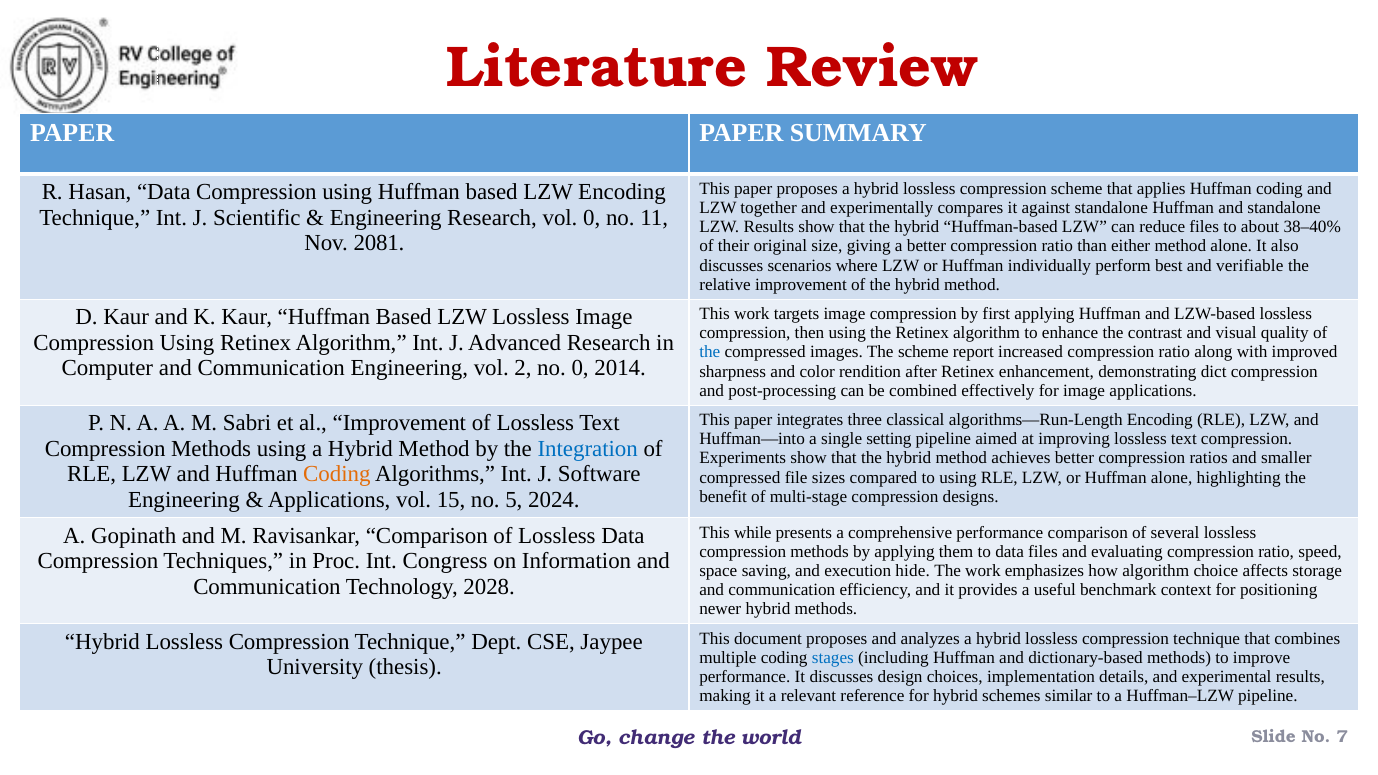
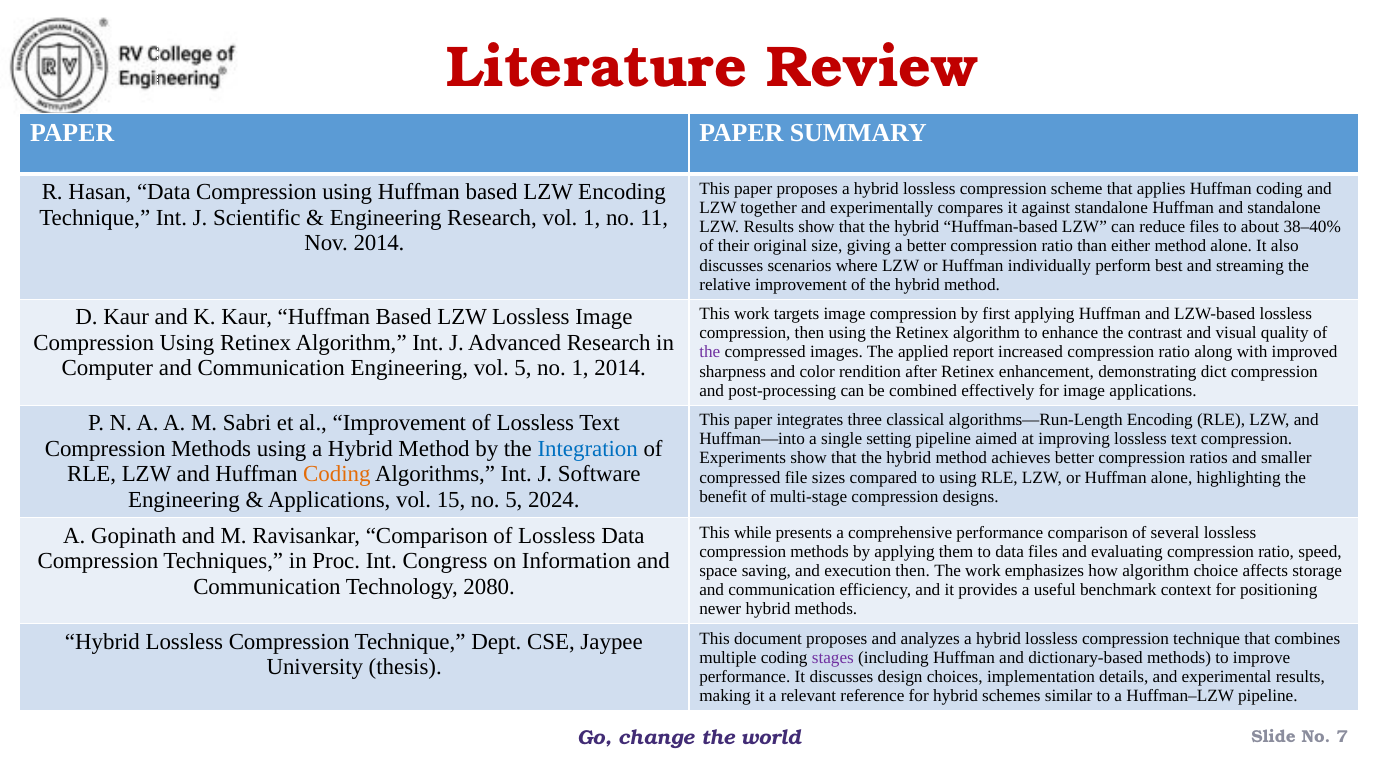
vol 0: 0 -> 1
Nov 2081: 2081 -> 2014
verifiable: verifiable -> streaming
the at (710, 352) colour: blue -> purple
The scheme: scheme -> applied
vol 2: 2 -> 5
no 0: 0 -> 1
execution hide: hide -> then
2028: 2028 -> 2080
stages colour: blue -> purple
